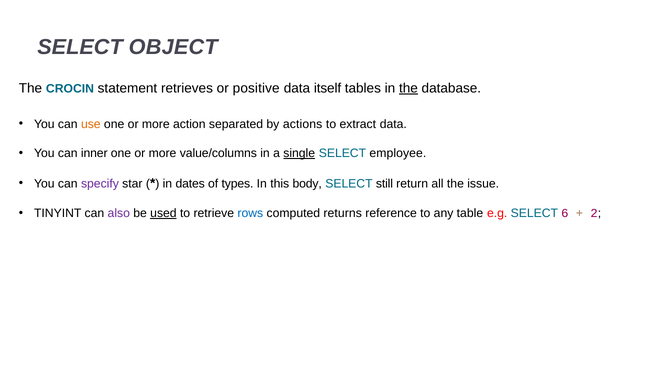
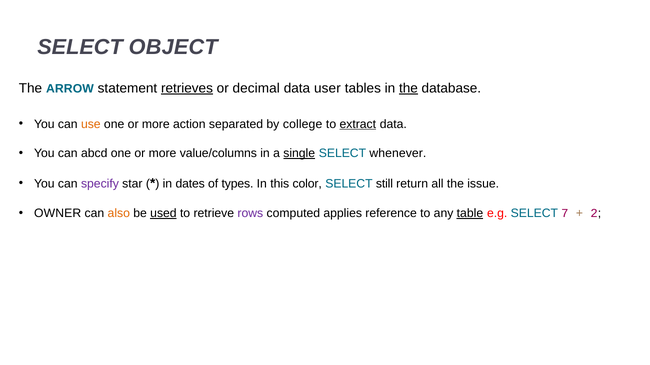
CROCIN: CROCIN -> ARROW
retrieves underline: none -> present
positive: positive -> decimal
itself: itself -> user
actions: actions -> college
extract underline: none -> present
inner: inner -> abcd
employee: employee -> whenever
body: body -> color
TINYINT: TINYINT -> OWNER
also colour: purple -> orange
rows colour: blue -> purple
returns: returns -> applies
table underline: none -> present
6: 6 -> 7
